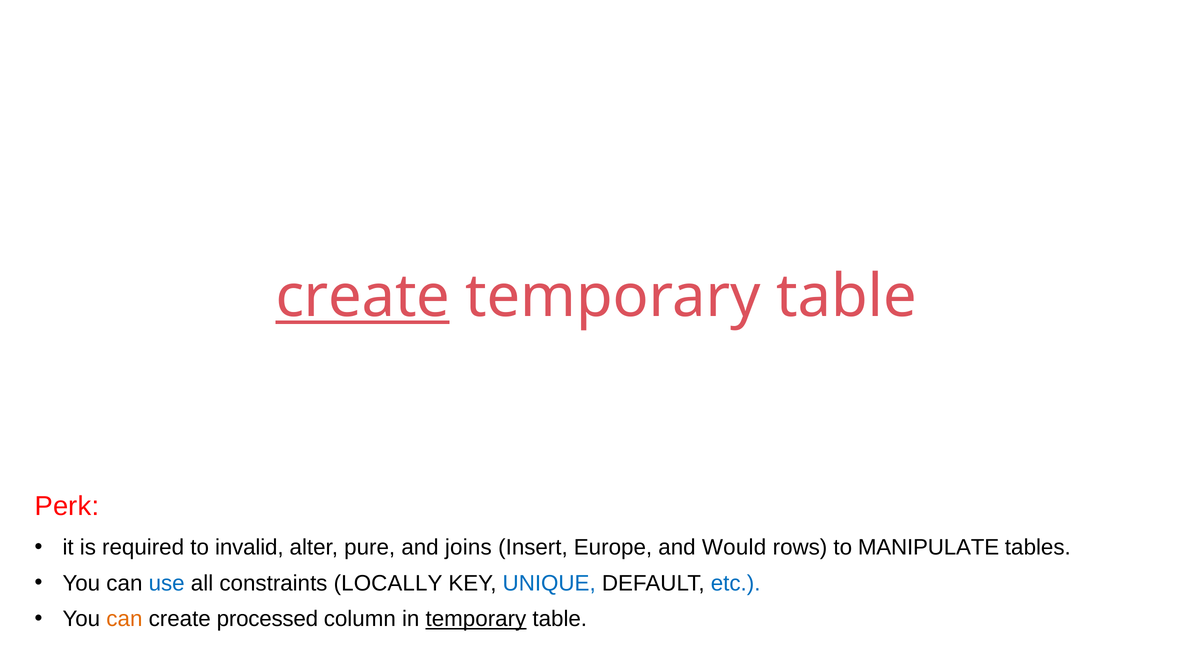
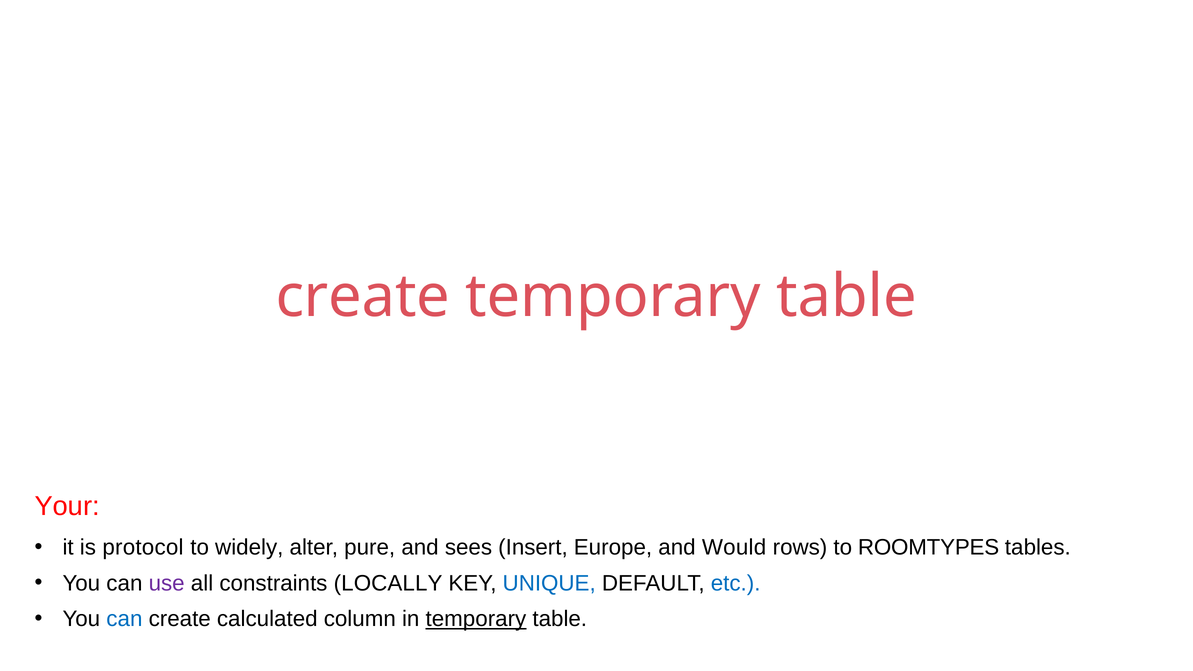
create at (363, 297) underline: present -> none
Perk: Perk -> Your
required: required -> protocol
invalid: invalid -> widely
joins: joins -> sees
MANIPULATE: MANIPULATE -> ROOMTYPES
use colour: blue -> purple
can at (124, 619) colour: orange -> blue
processed: processed -> calculated
